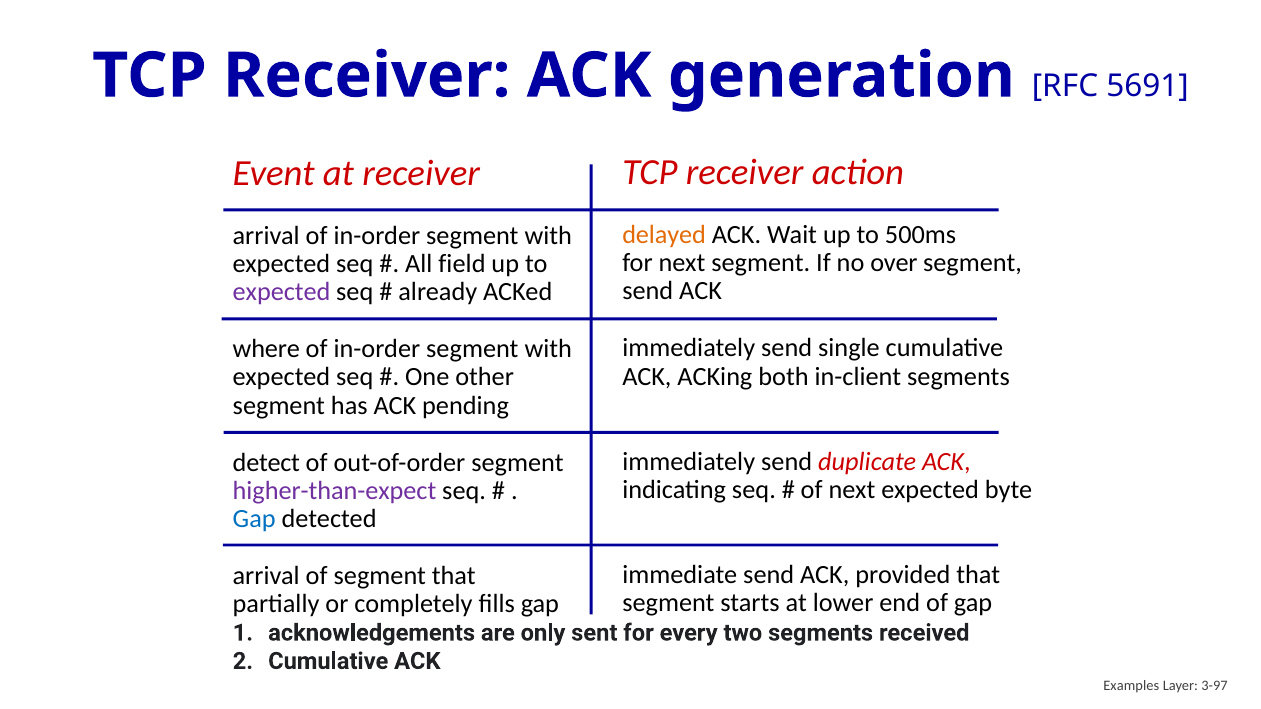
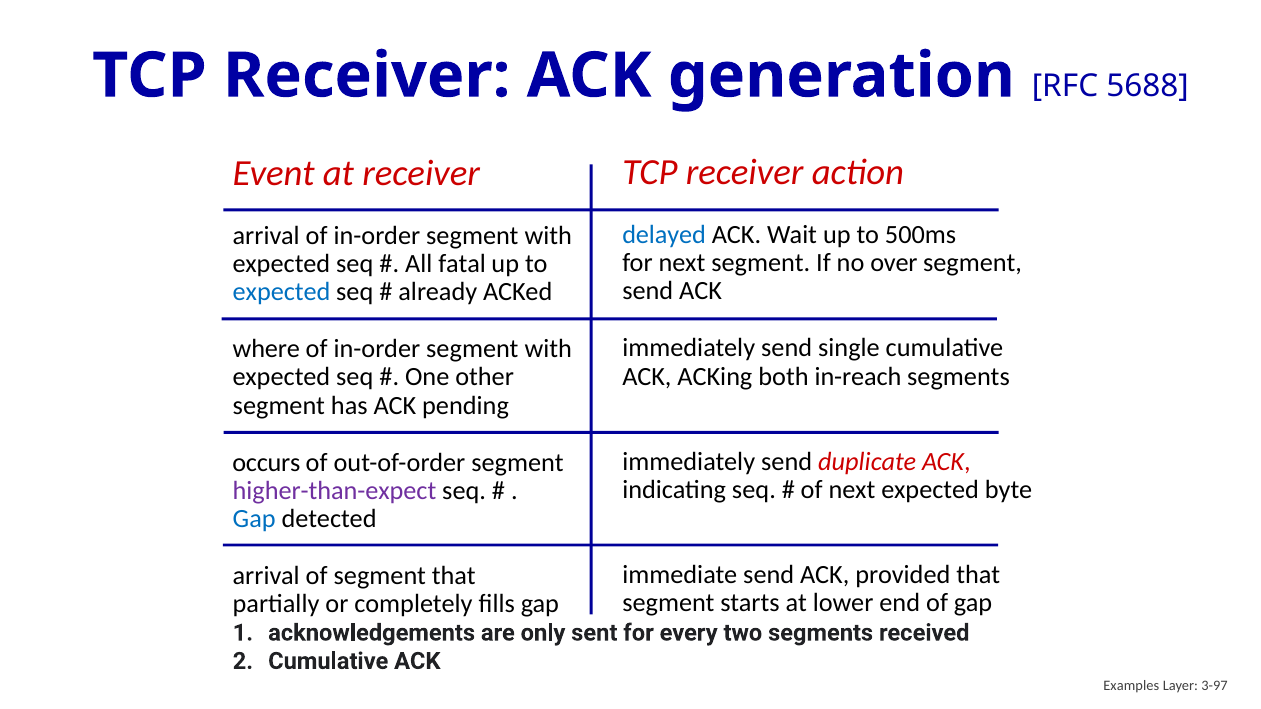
5691: 5691 -> 5688
delayed colour: orange -> blue
field: field -> fatal
expected at (282, 292) colour: purple -> blue
in-client: in-client -> in-reach
detect: detect -> occurs
